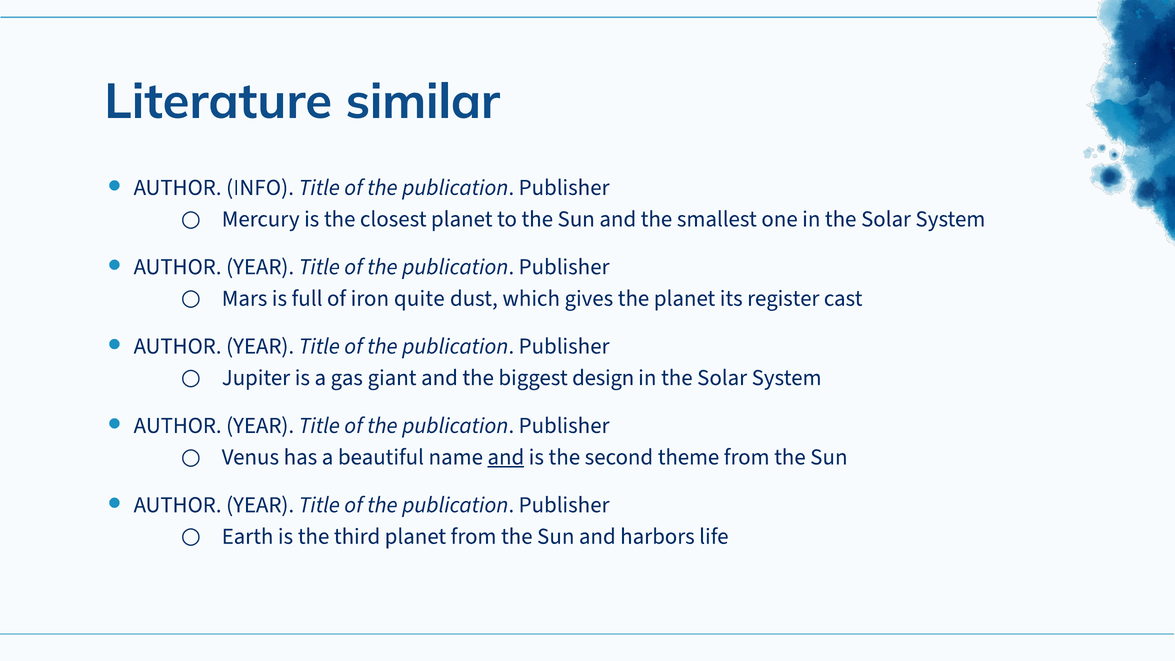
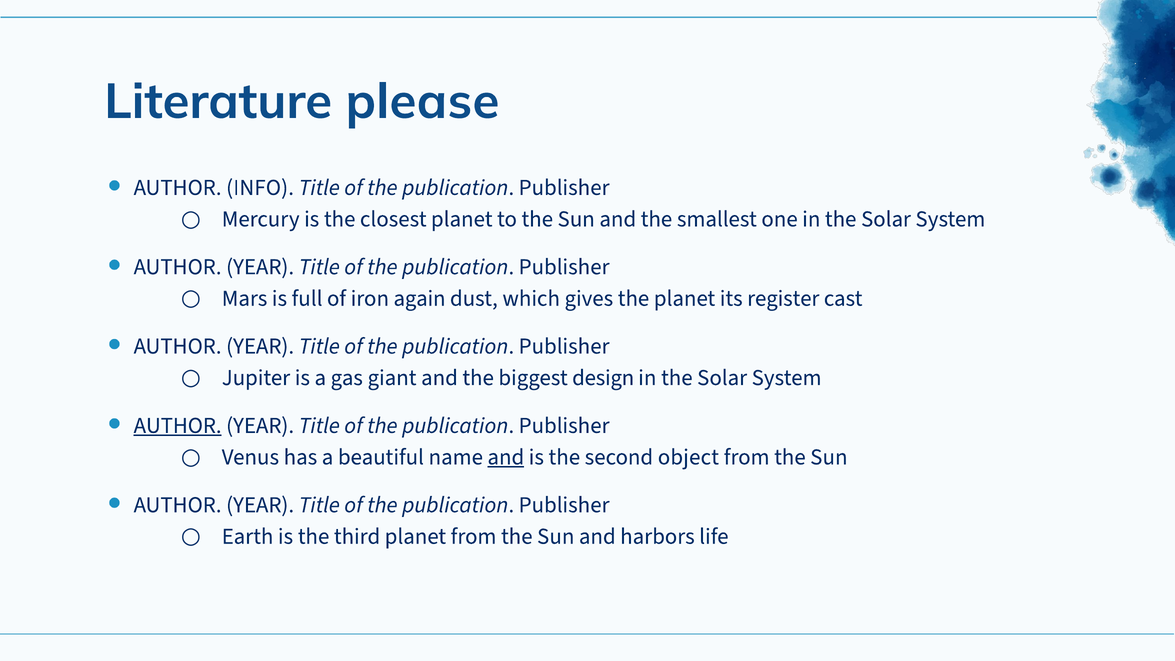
similar: similar -> please
quite: quite -> again
AUTHOR at (178, 425) underline: none -> present
theme: theme -> object
